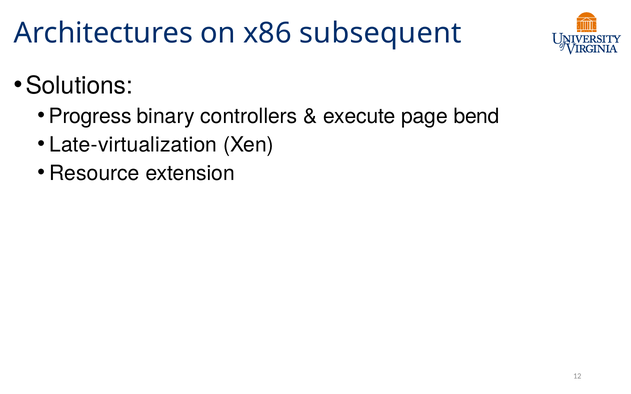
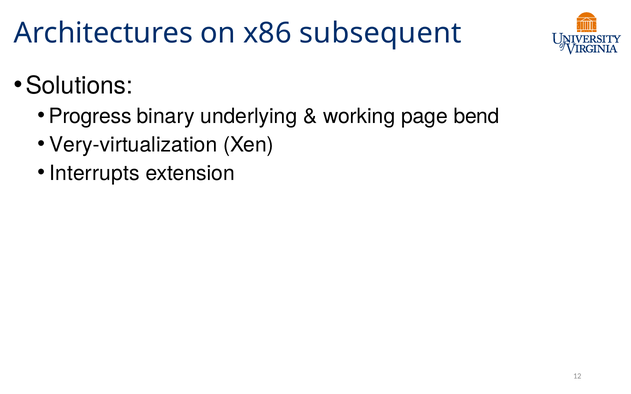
controllers: controllers -> underlying
execute: execute -> working
Late-virtualization: Late-virtualization -> Very-virtualization
Resource: Resource -> Interrupts
